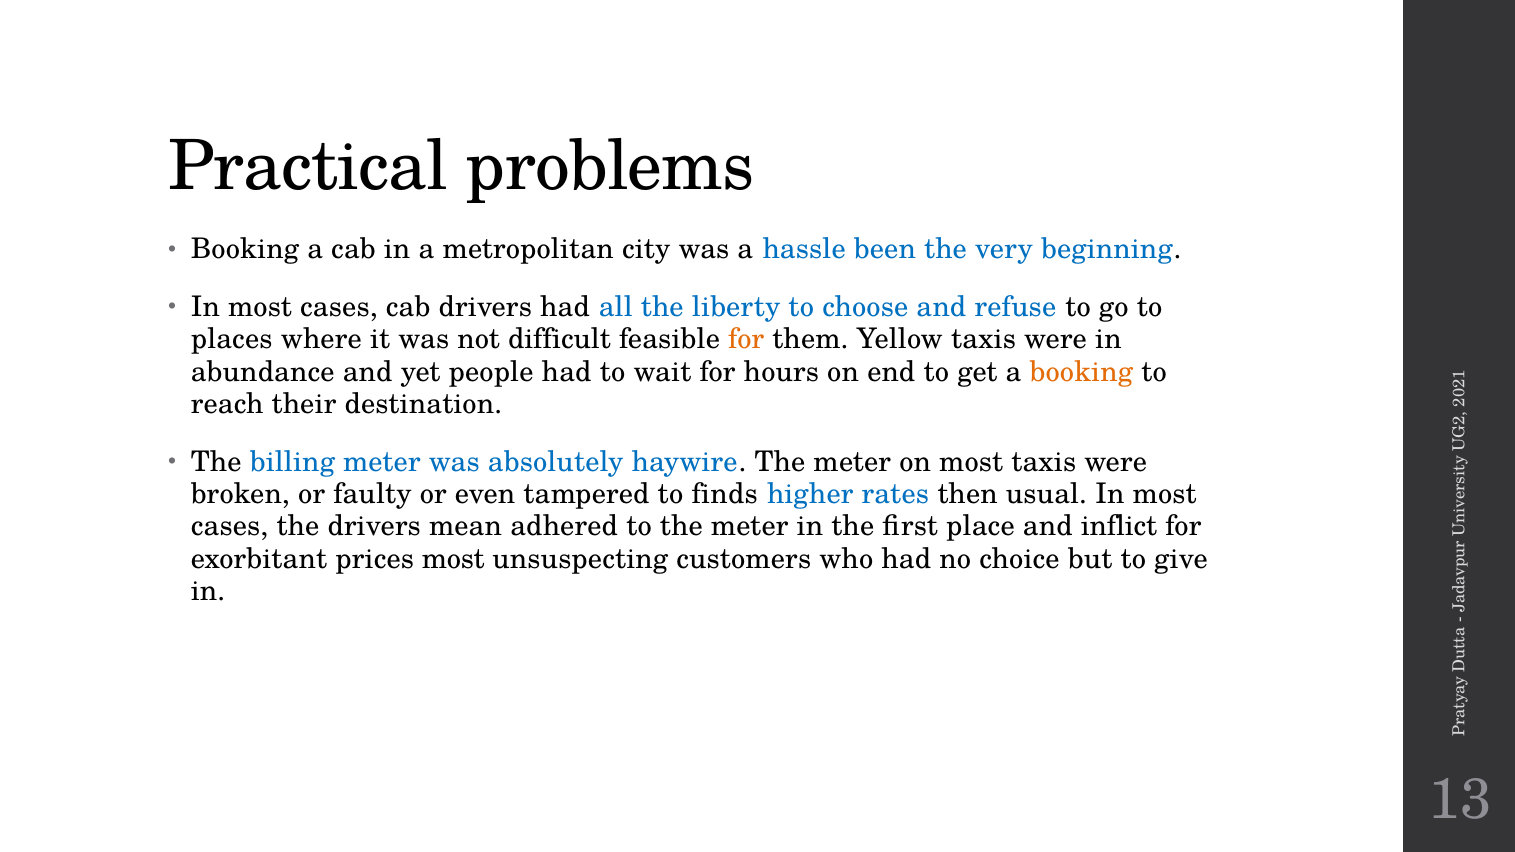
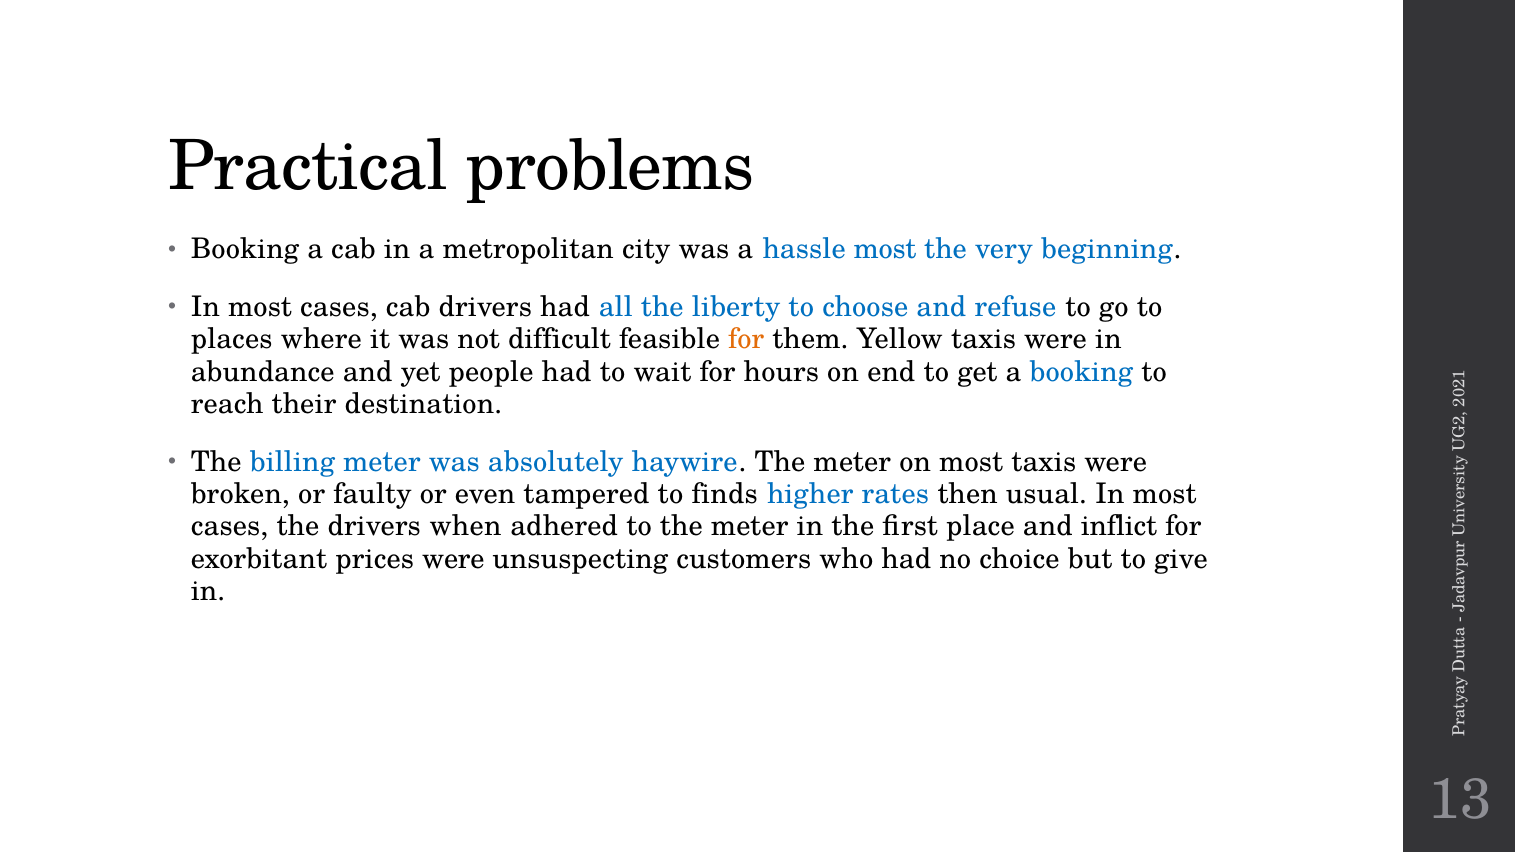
hassle been: been -> most
booking at (1081, 372) colour: orange -> blue
mean: mean -> when
prices most: most -> were
